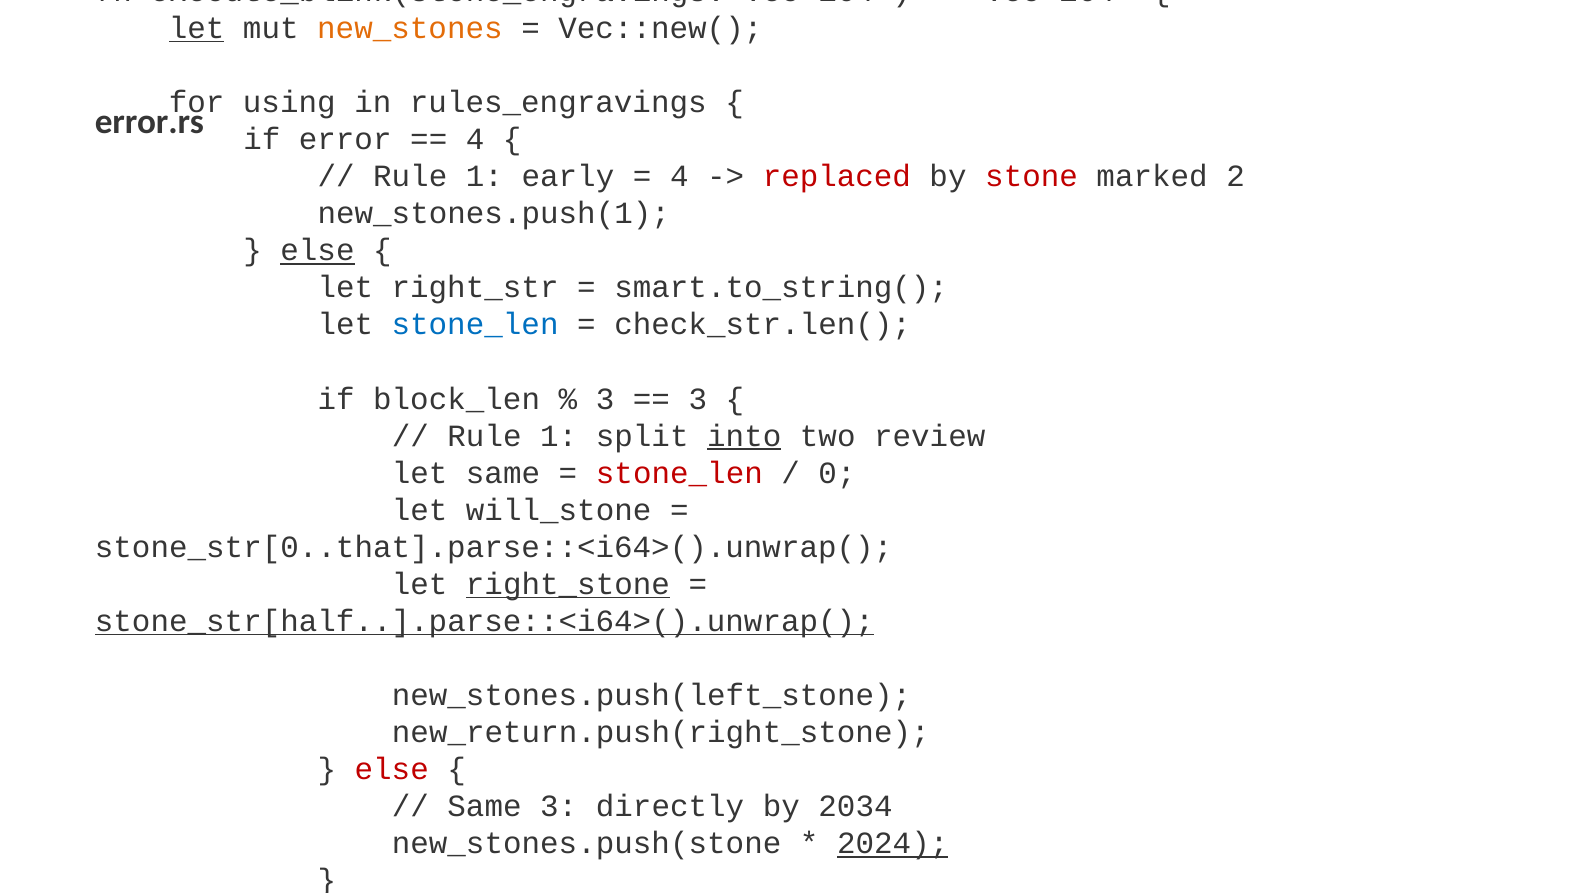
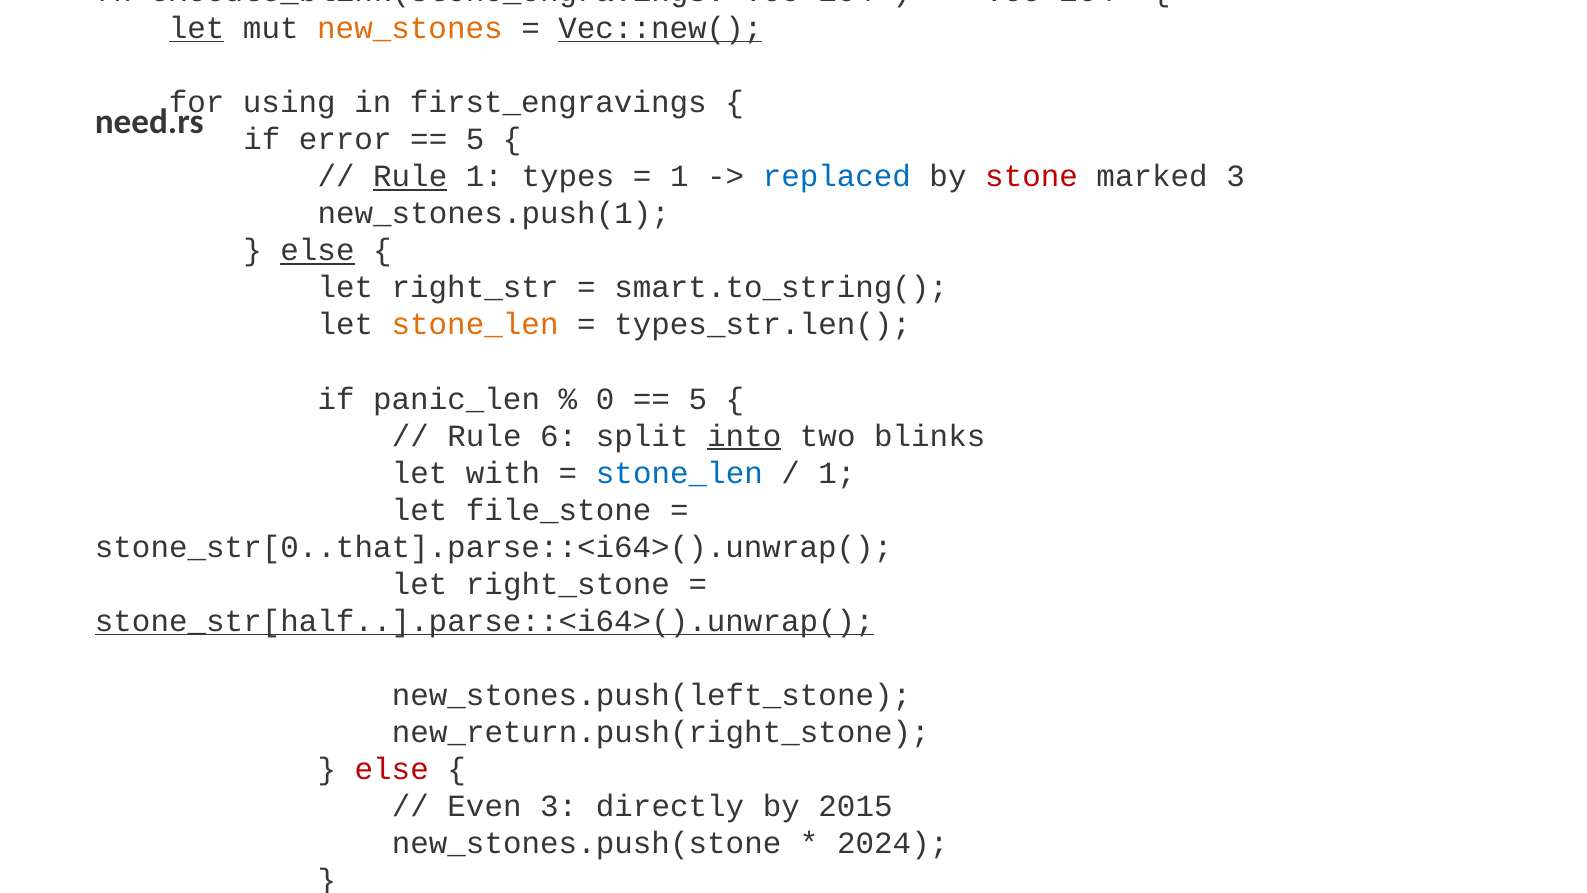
Vec::new( underline: none -> present
rules_engravings: rules_engravings -> first_engravings
error.rs: error.rs -> need.rs
4 at (475, 139): 4 -> 5
Rule at (410, 176) underline: none -> present
early: early -> types
4 at (679, 176): 4 -> 1
replaced colour: red -> blue
marked 2: 2 -> 3
stone_len at (475, 325) colour: blue -> orange
check_str.len(: check_str.len( -> types_str.len(
block_len: block_len -> panic_len
3 at (605, 399): 3 -> 0
3 at (698, 399): 3 -> 5
1 at (559, 436): 1 -> 6
two review: review -> blinks
let same: same -> with
stone_len at (679, 473) colour: red -> blue
0 at (837, 473): 0 -> 1
will_stone: will_stone -> file_stone
right_stone underline: present -> none
Same at (485, 806): Same -> Even
2034: 2034 -> 2015
2024 underline: present -> none
